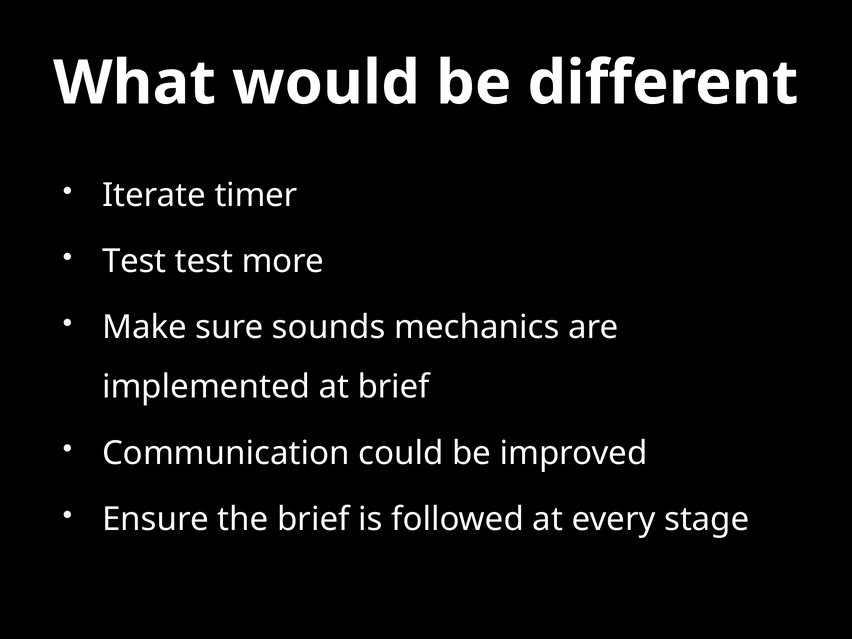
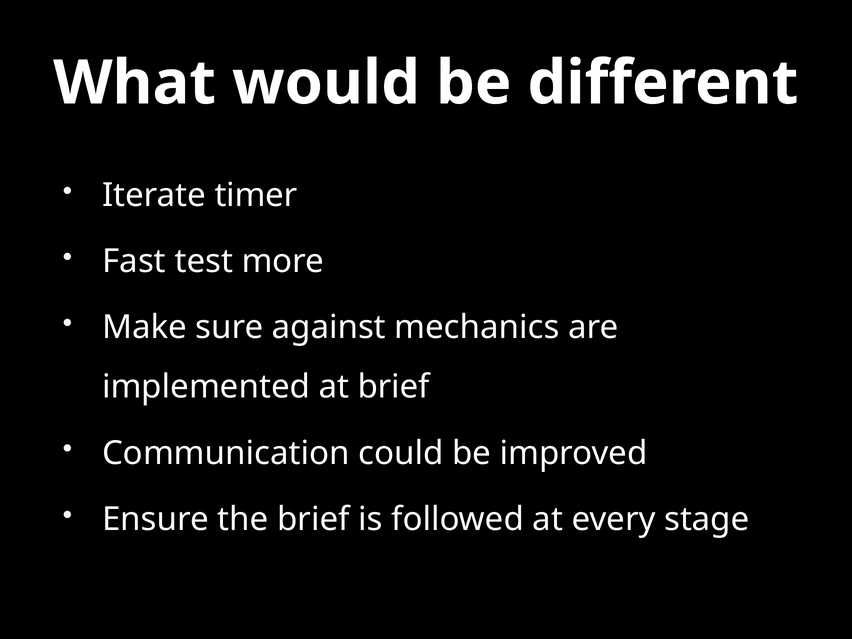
Test at (134, 261): Test -> Fast
sounds: sounds -> against
